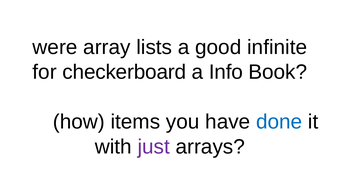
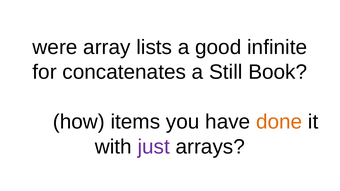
checkerboard: checkerboard -> concatenates
Info: Info -> Still
done colour: blue -> orange
